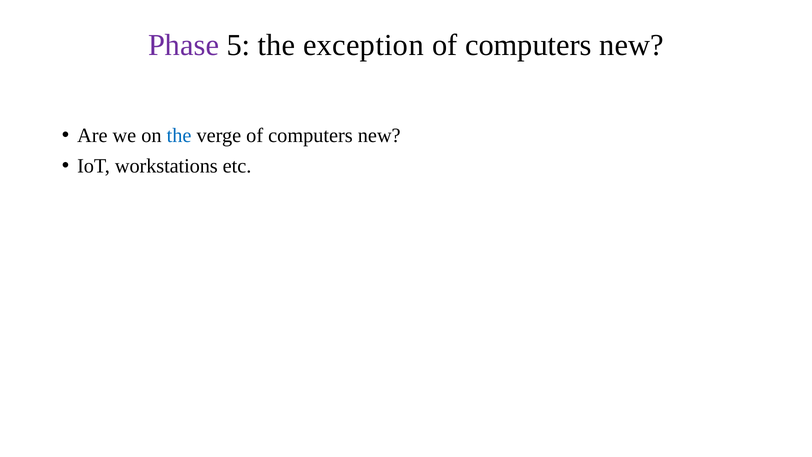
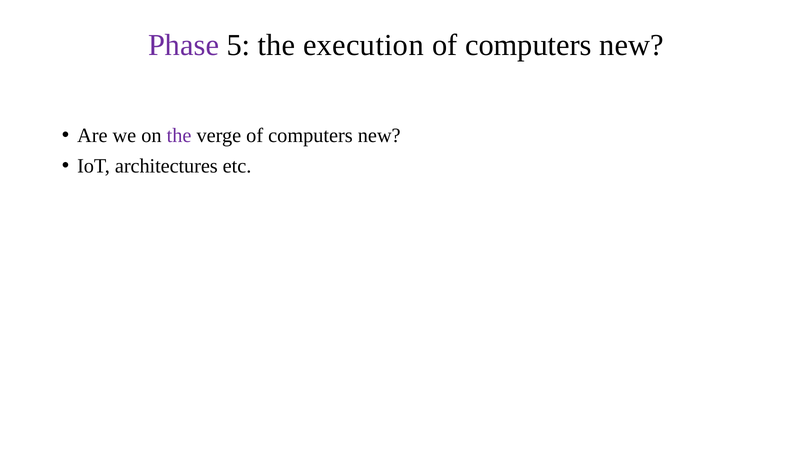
exception: exception -> execution
the at (179, 135) colour: blue -> purple
workstations: workstations -> architectures
